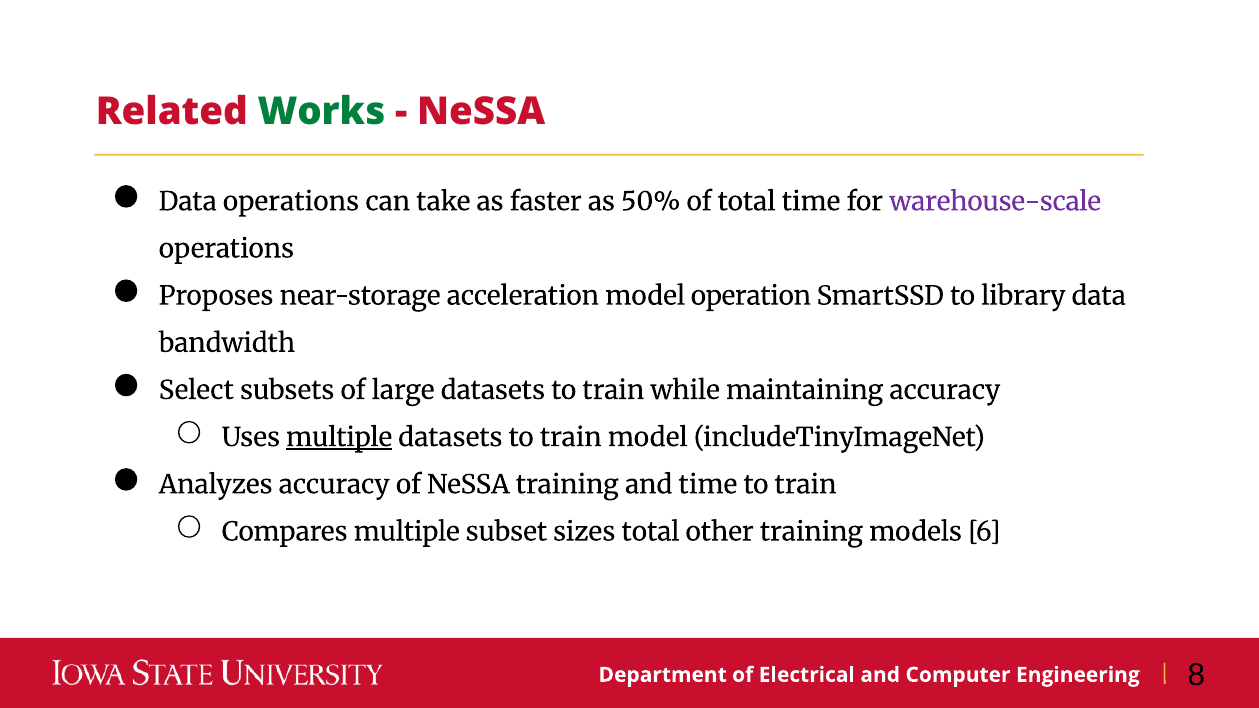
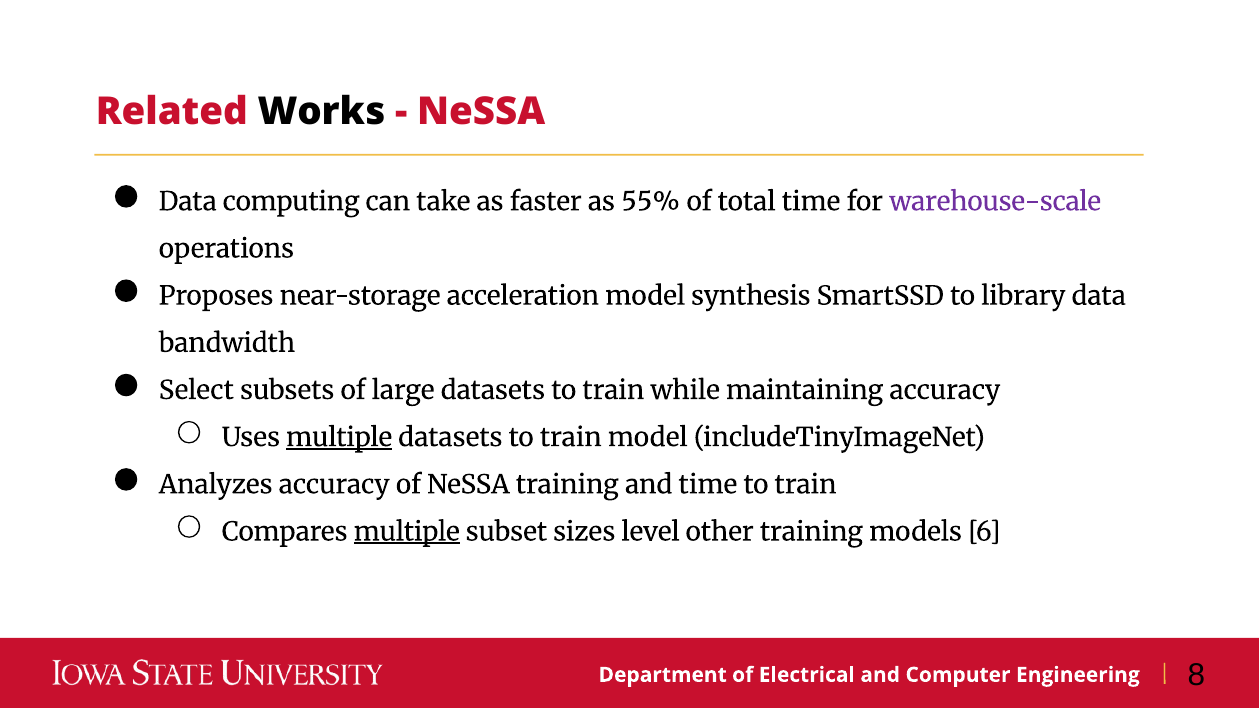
Works colour: green -> black
Data operations: operations -> computing
50%: 50% -> 55%
operation: operation -> synthesis
multiple at (407, 532) underline: none -> present
sizes total: total -> level
